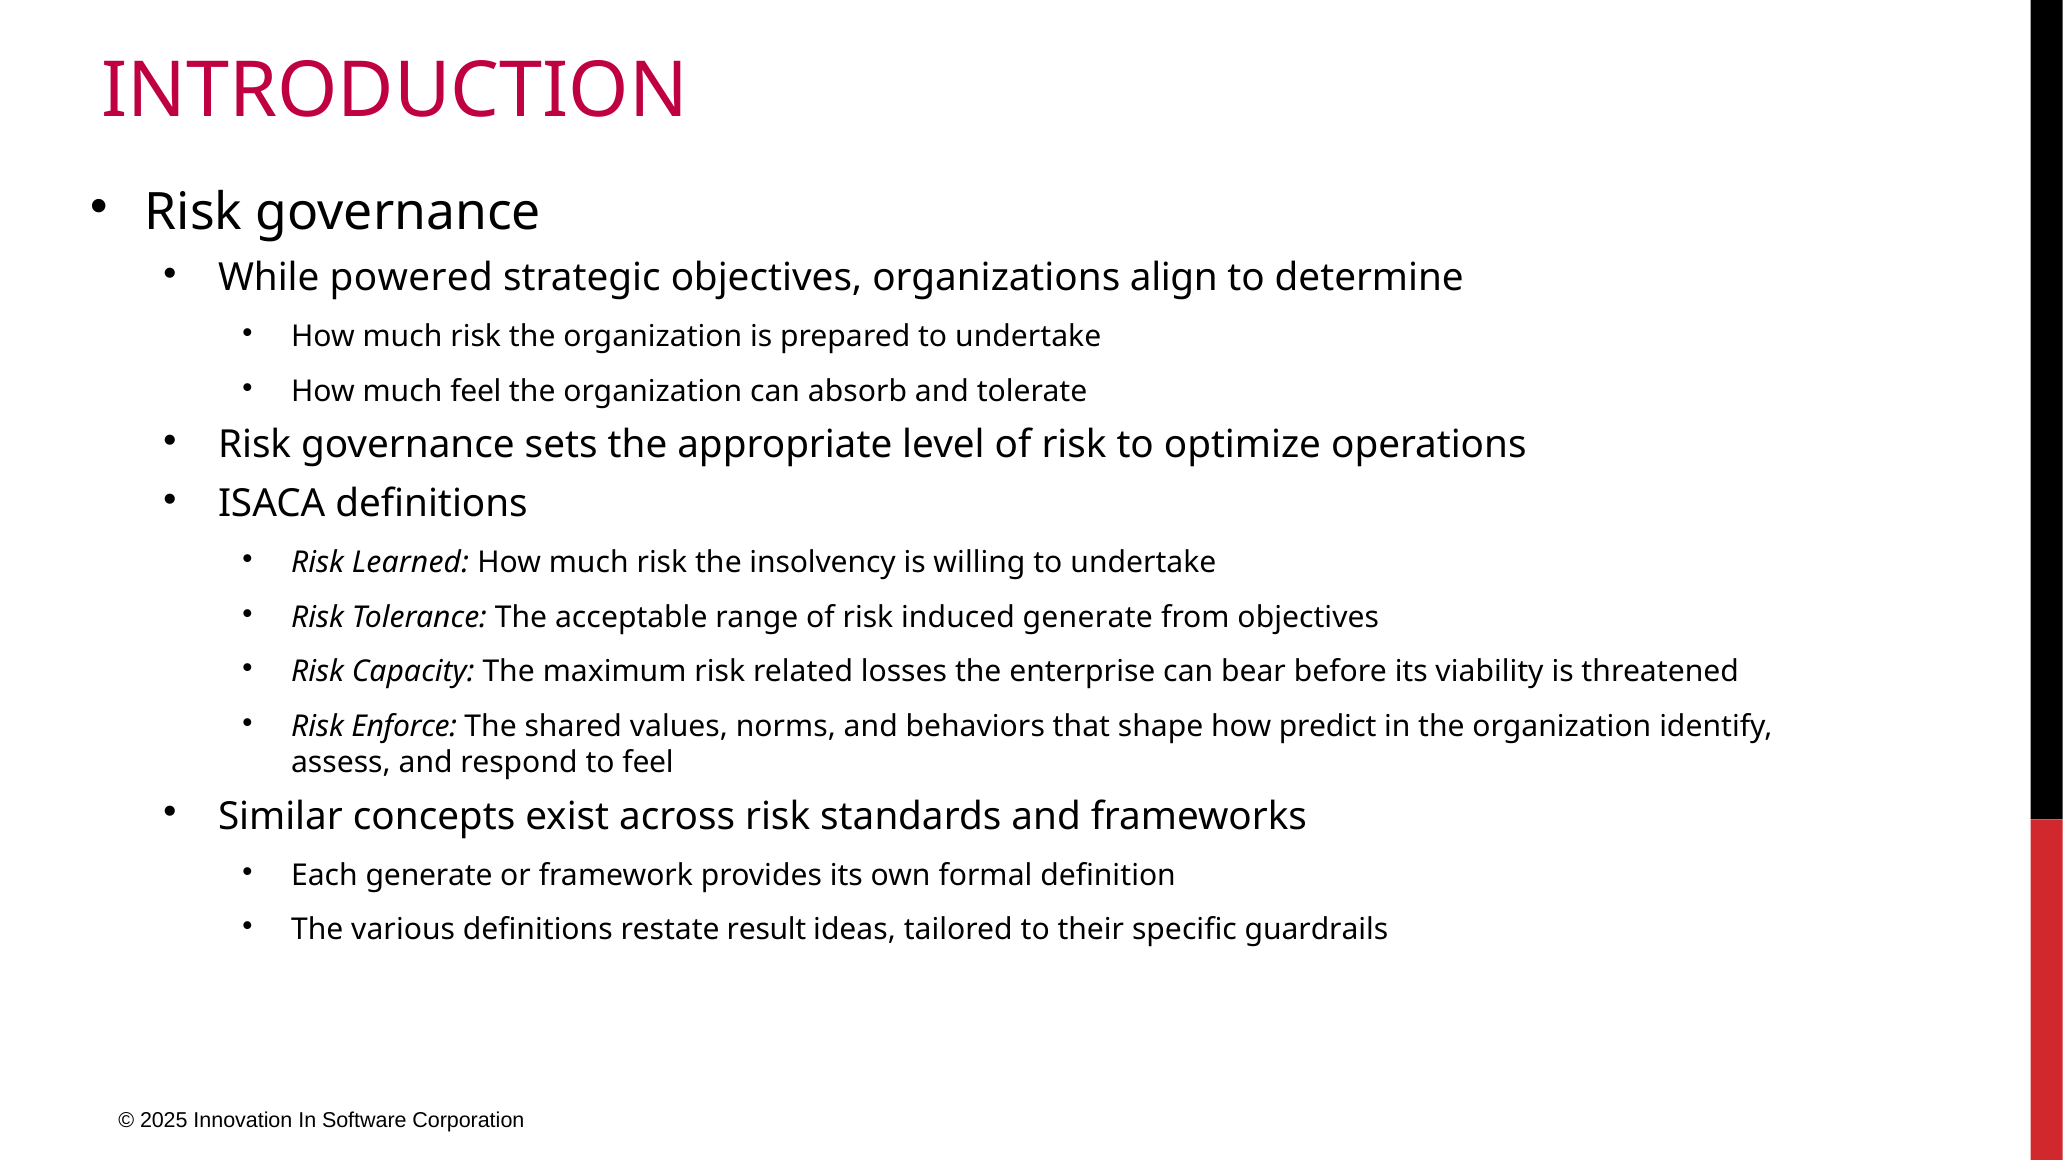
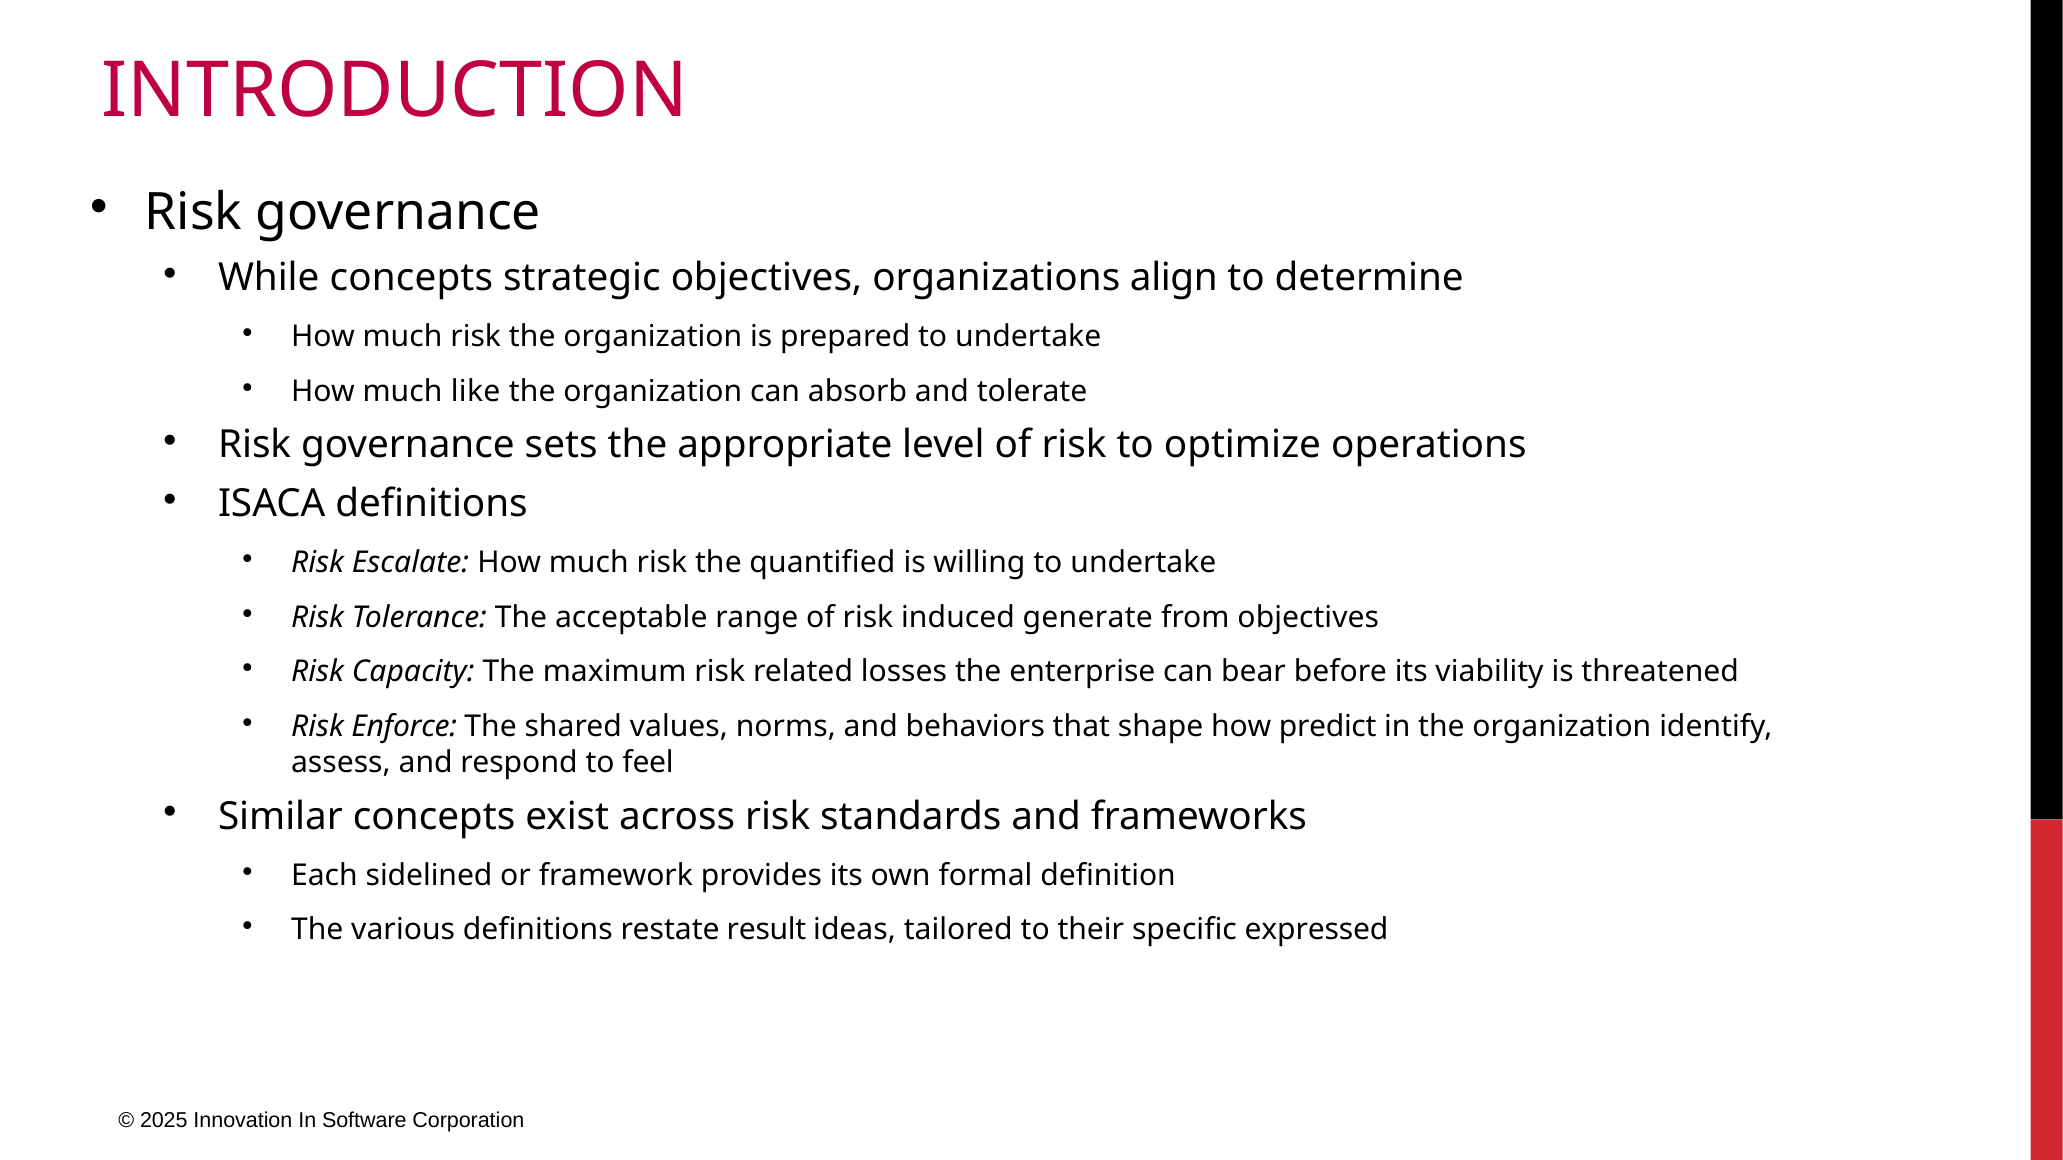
While powered: powered -> concepts
much feel: feel -> like
Learned: Learned -> Escalate
insolvency: insolvency -> quantified
Each generate: generate -> sidelined
guardrails: guardrails -> expressed
